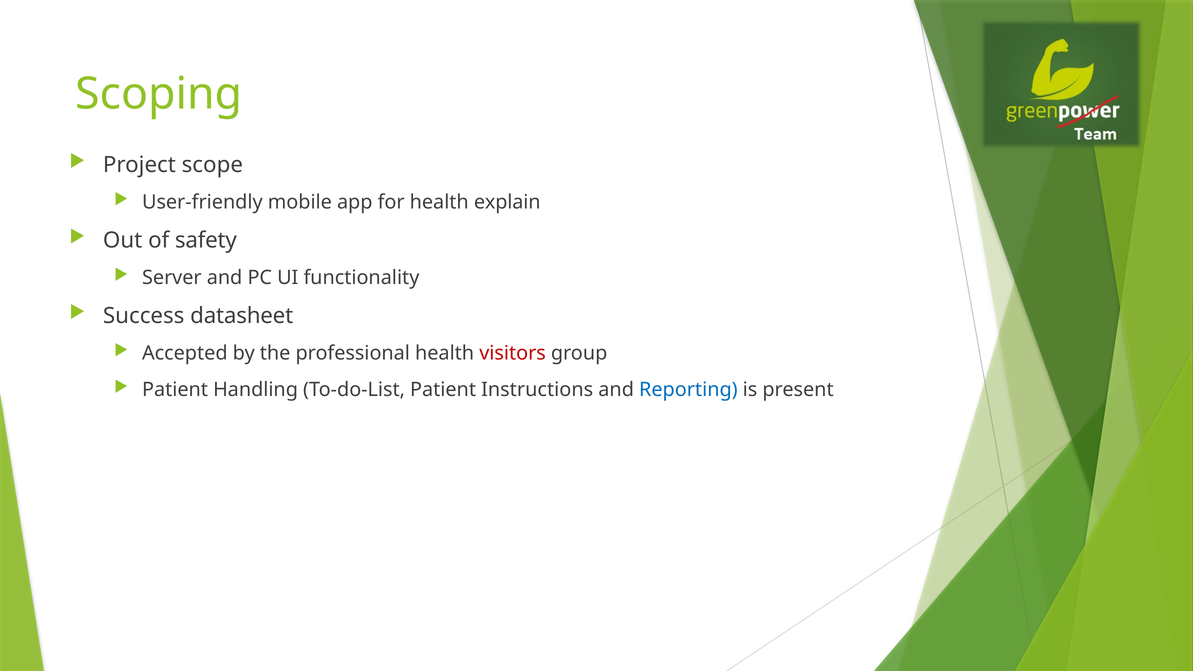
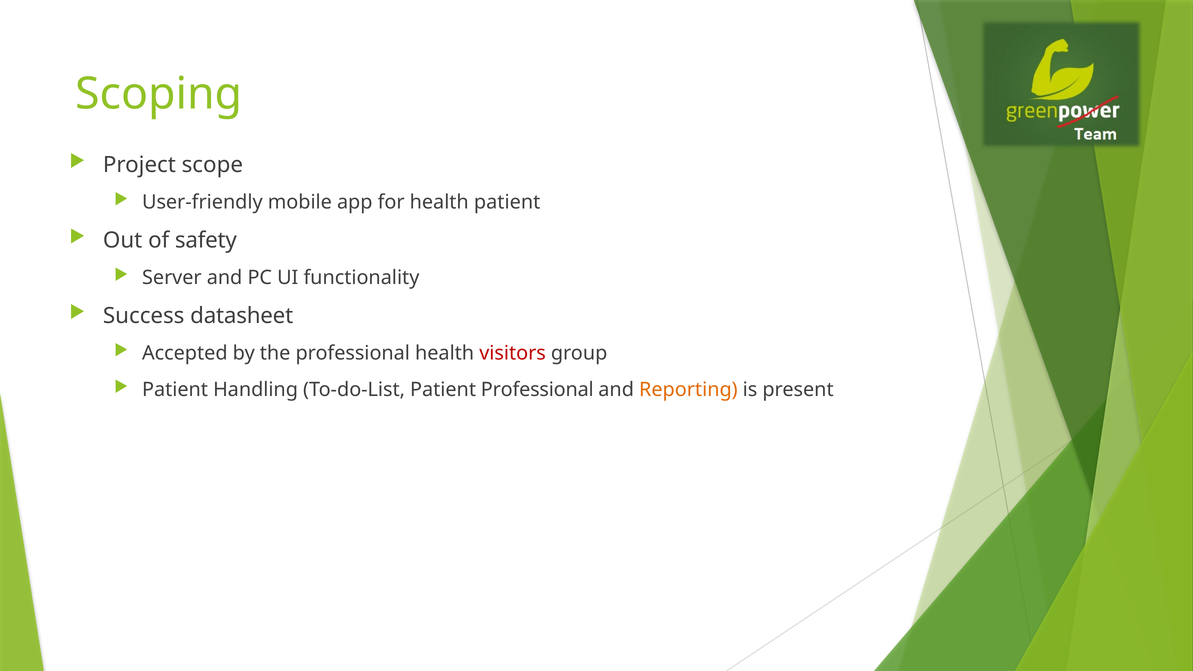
health explain: explain -> patient
Patient Instructions: Instructions -> Professional
Reporting colour: blue -> orange
